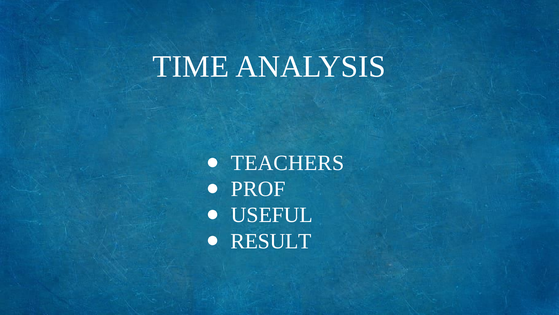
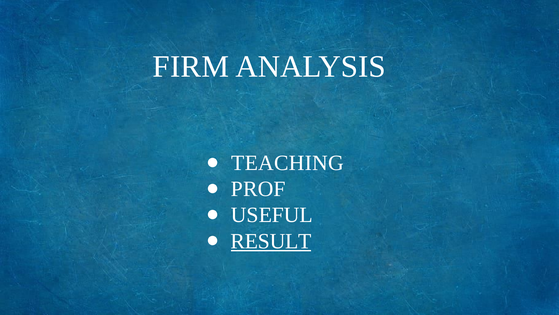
TIME: TIME -> FIRM
TEACHERS: TEACHERS -> TEACHING
RESULT underline: none -> present
